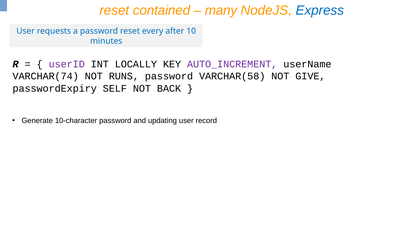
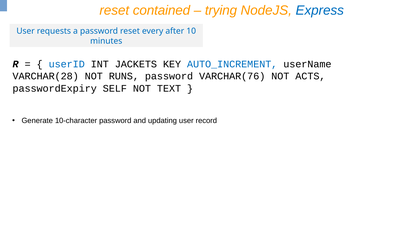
many: many -> trying
userID colour: purple -> blue
LOCALLY: LOCALLY -> JACKETS
AUTO_INCREMENT colour: purple -> blue
VARCHAR(74: VARCHAR(74 -> VARCHAR(28
VARCHAR(58: VARCHAR(58 -> VARCHAR(76
GIVE: GIVE -> ACTS
BACK: BACK -> TEXT
